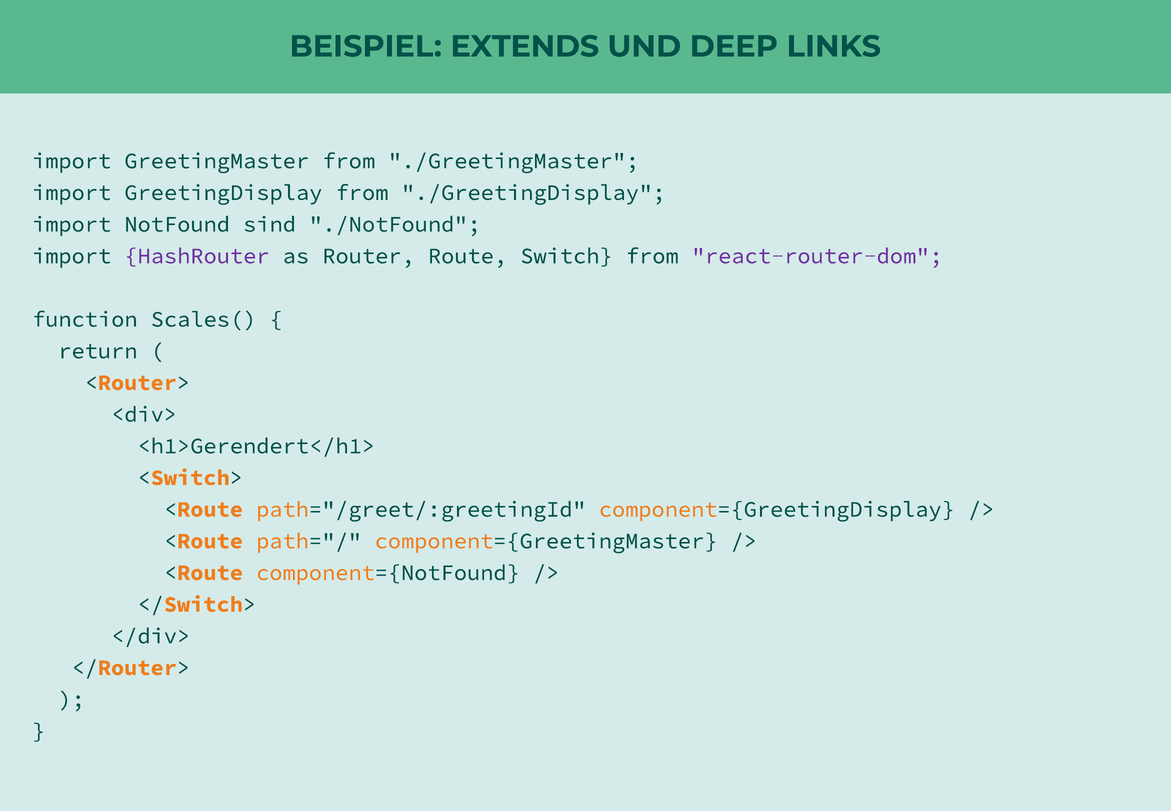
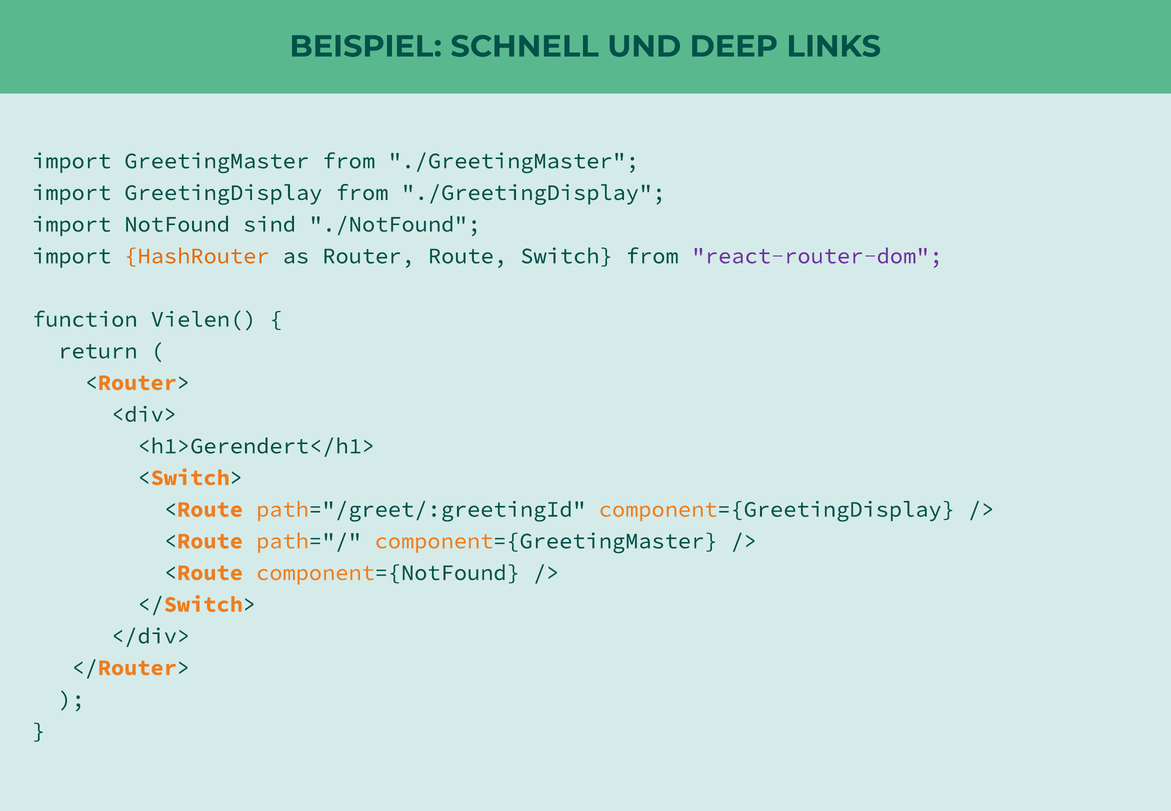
EXTENDS: EXTENDS -> SCHNELL
HashRouter colour: purple -> orange
Scales(: Scales( -> Vielen(
